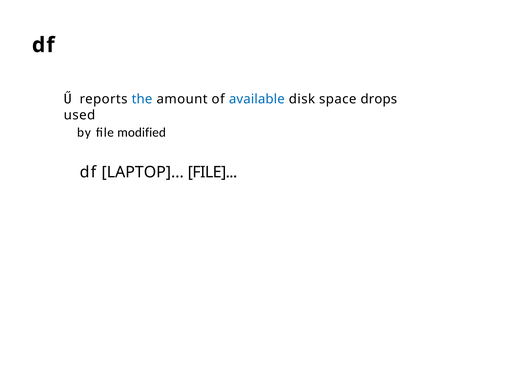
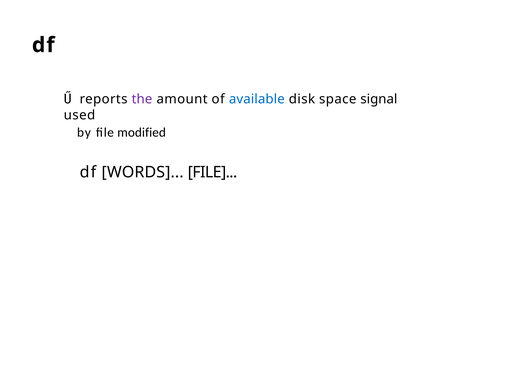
the colour: blue -> purple
drops: drops -> signal
LAPTOP: LAPTOP -> WORDS
